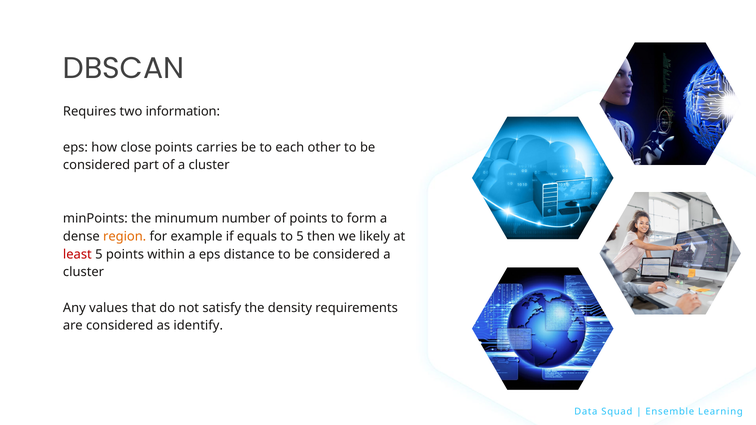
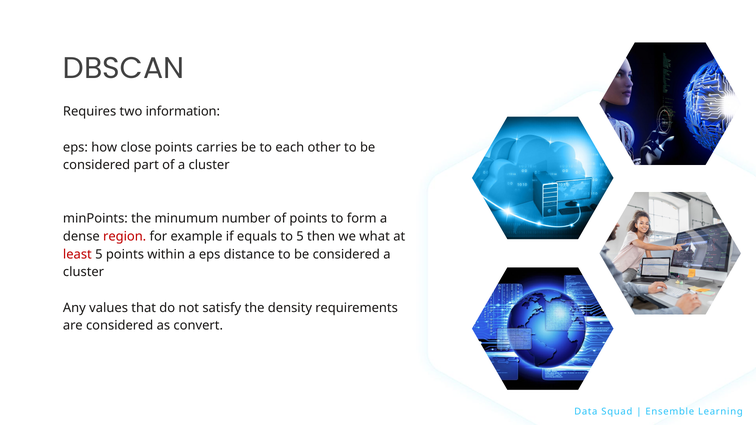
region colour: orange -> red
likely: likely -> what
identify: identify -> convert
